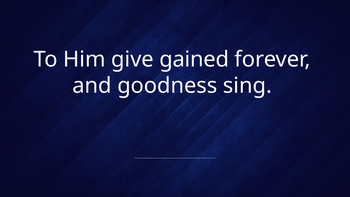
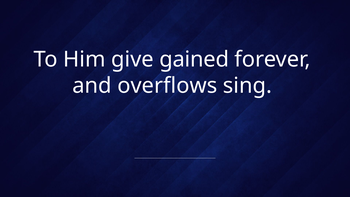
goodness: goodness -> overflows
